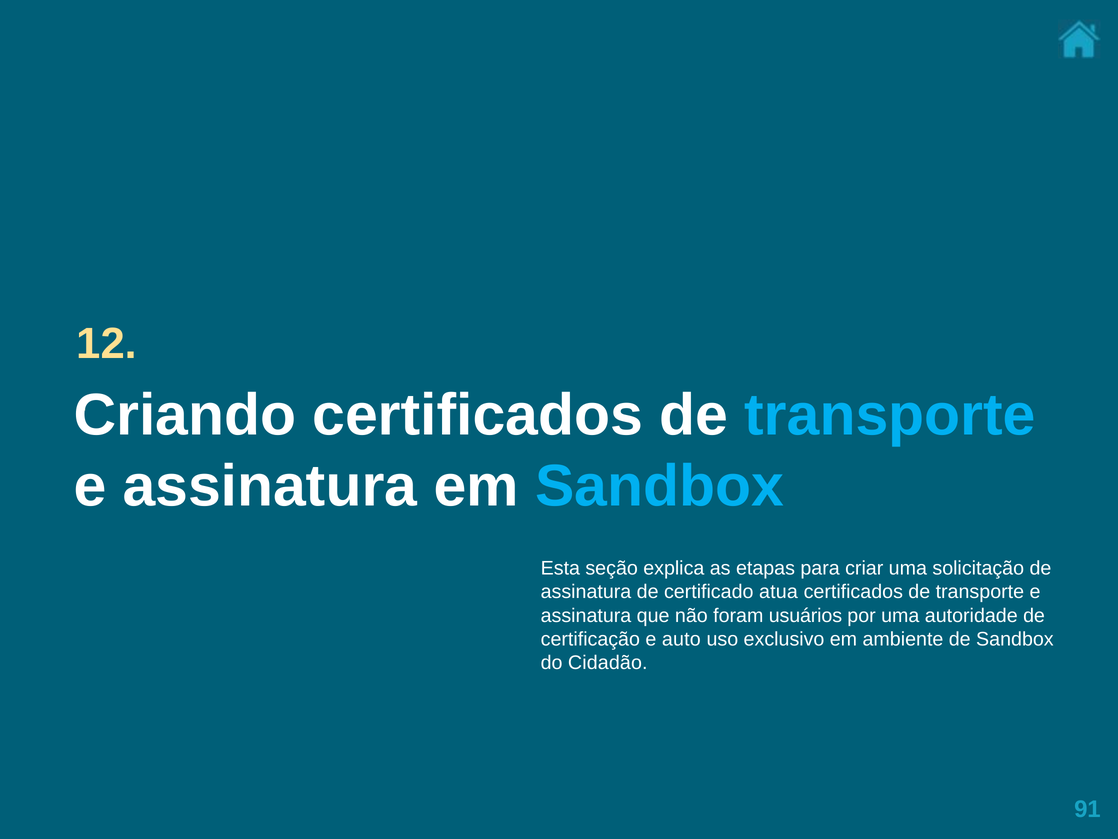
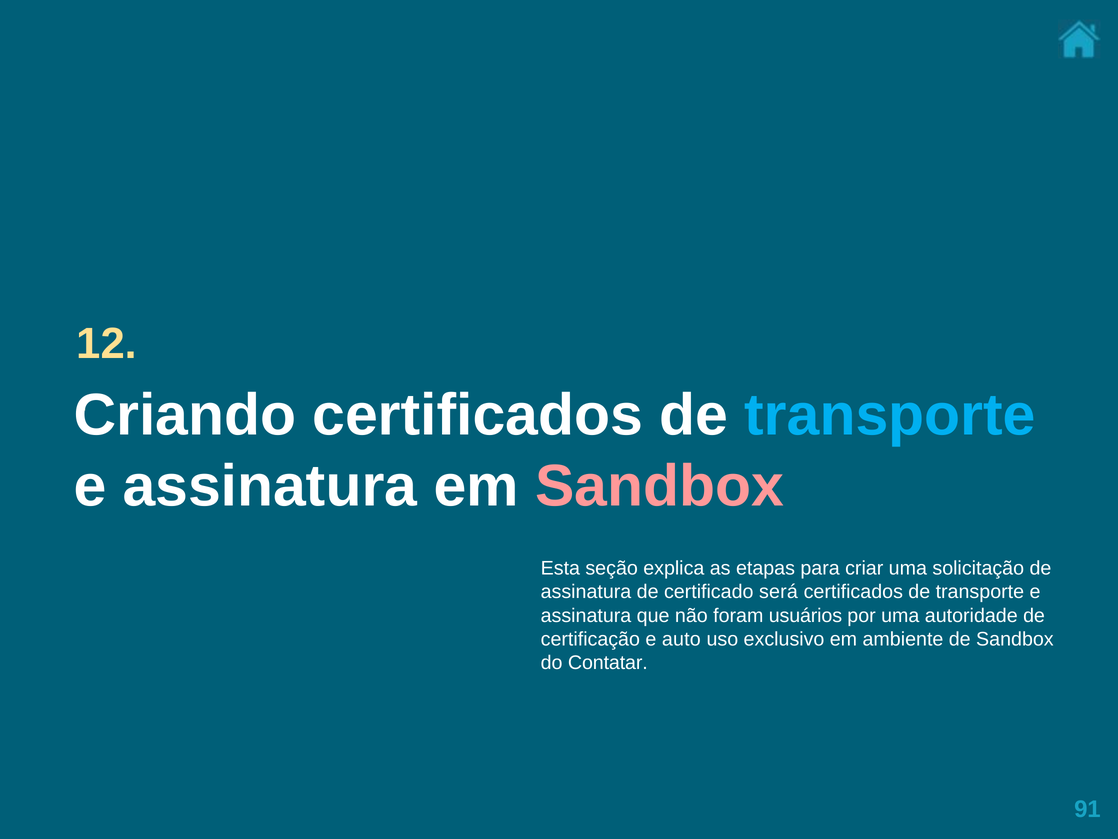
Sandbox at (659, 486) colour: light blue -> pink
atua: atua -> será
Cidadão: Cidadão -> Contatar
